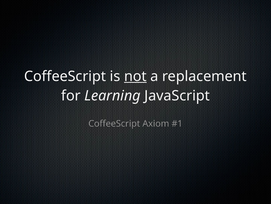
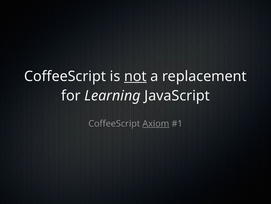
Axiom underline: none -> present
